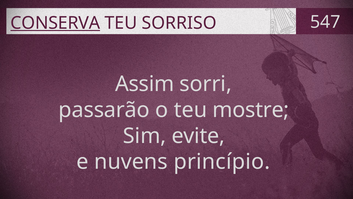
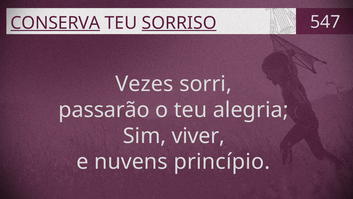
SORRISO underline: none -> present
Assim: Assim -> Vezes
mostre: mostre -> alegria
evite: evite -> viver
